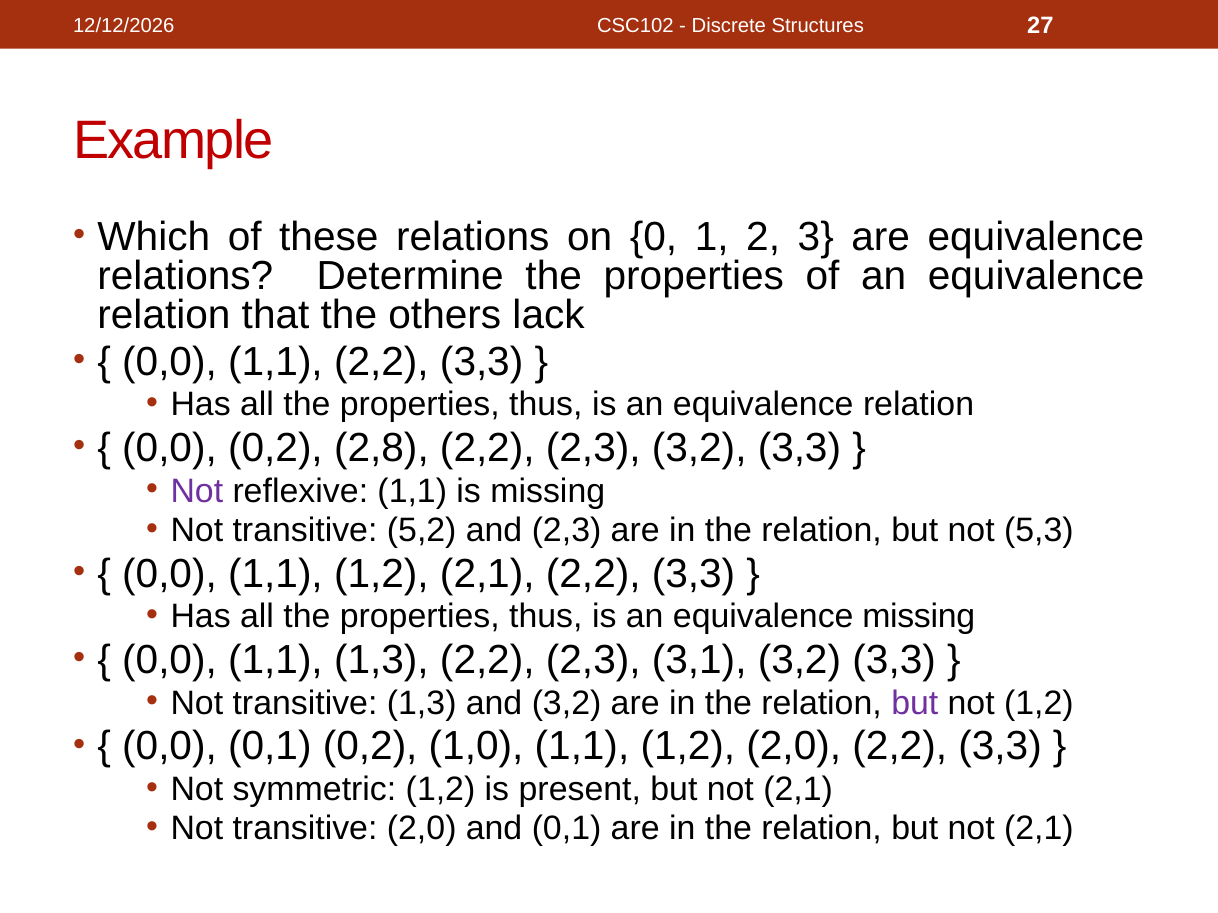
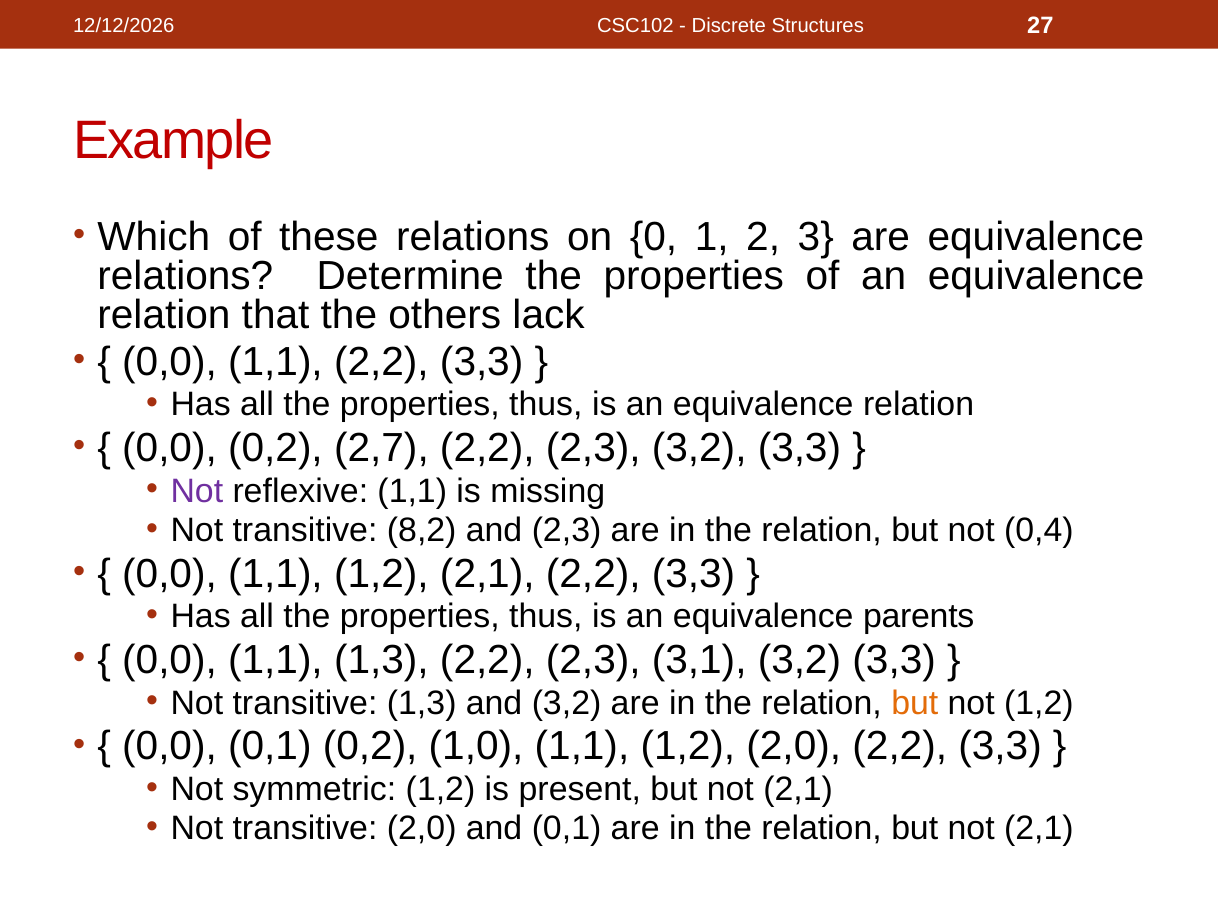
2,8: 2,8 -> 2,7
5,2: 5,2 -> 8,2
5,3: 5,3 -> 0,4
equivalence missing: missing -> parents
but at (915, 703) colour: purple -> orange
